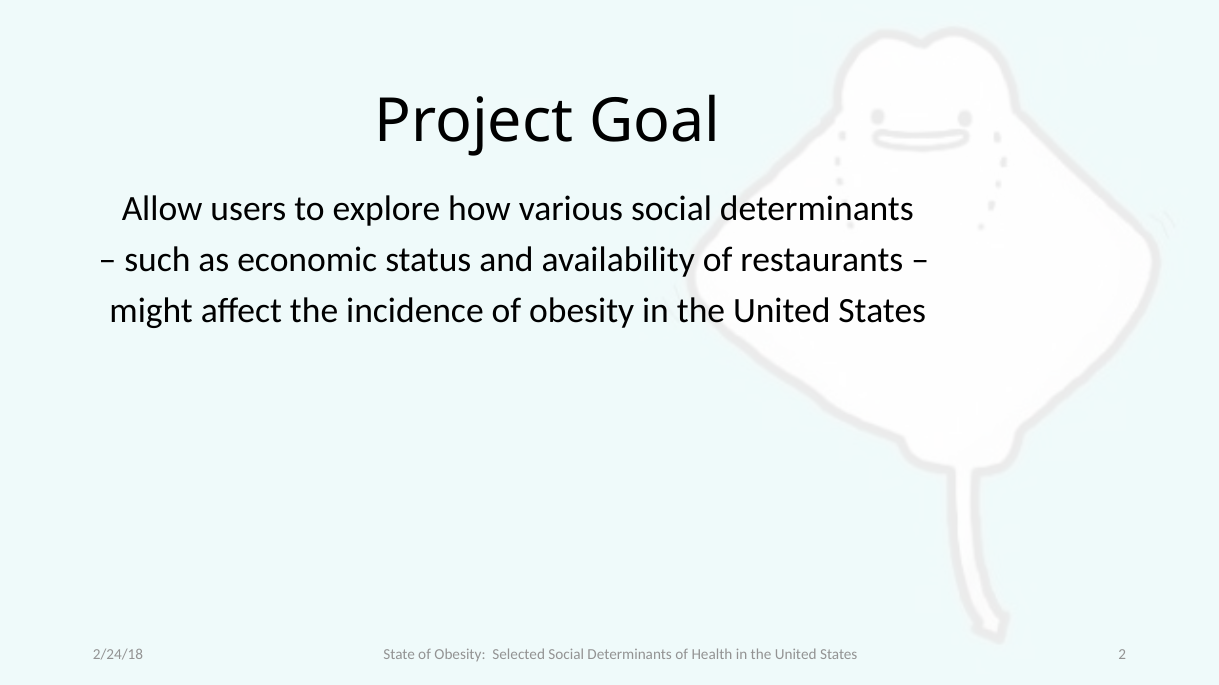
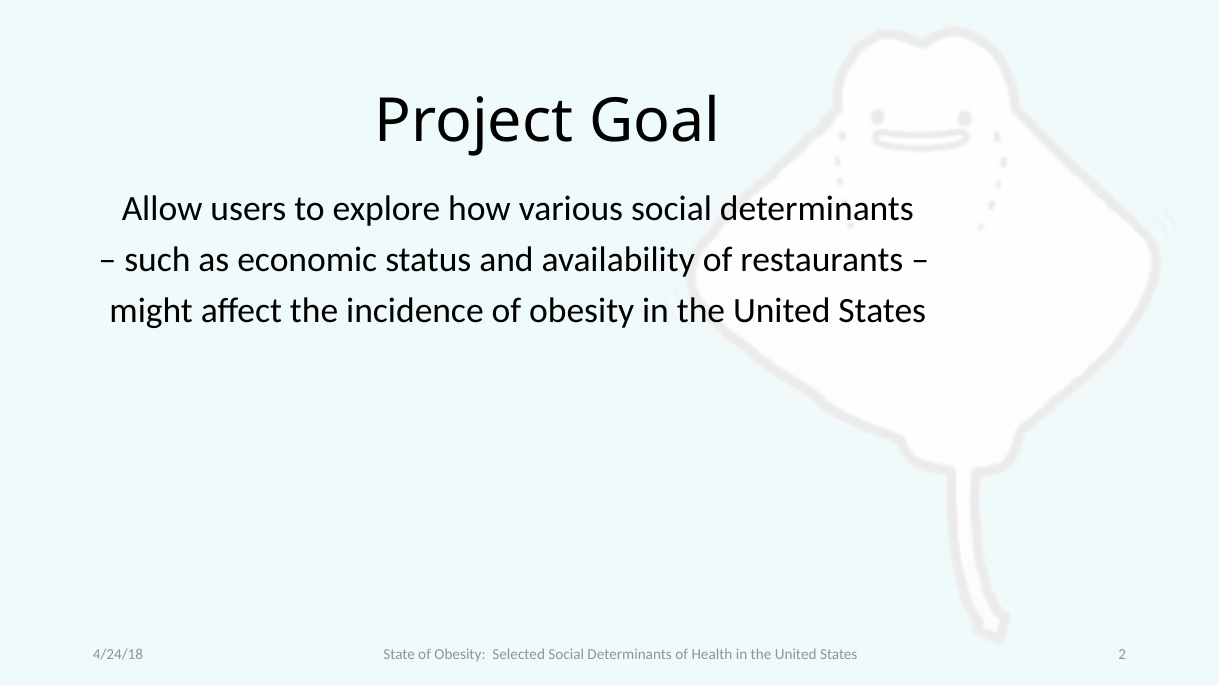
2/24/18: 2/24/18 -> 4/24/18
